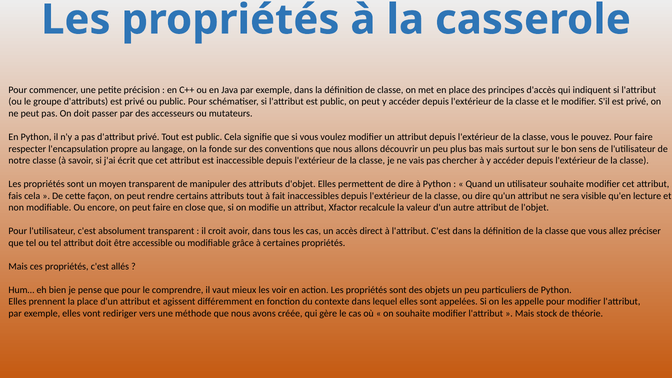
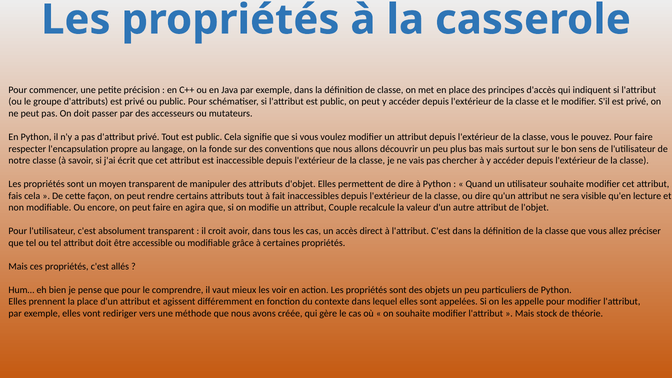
close: close -> agira
Xfactor: Xfactor -> Couple
